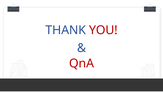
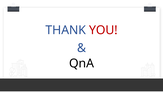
QnA colour: red -> black
